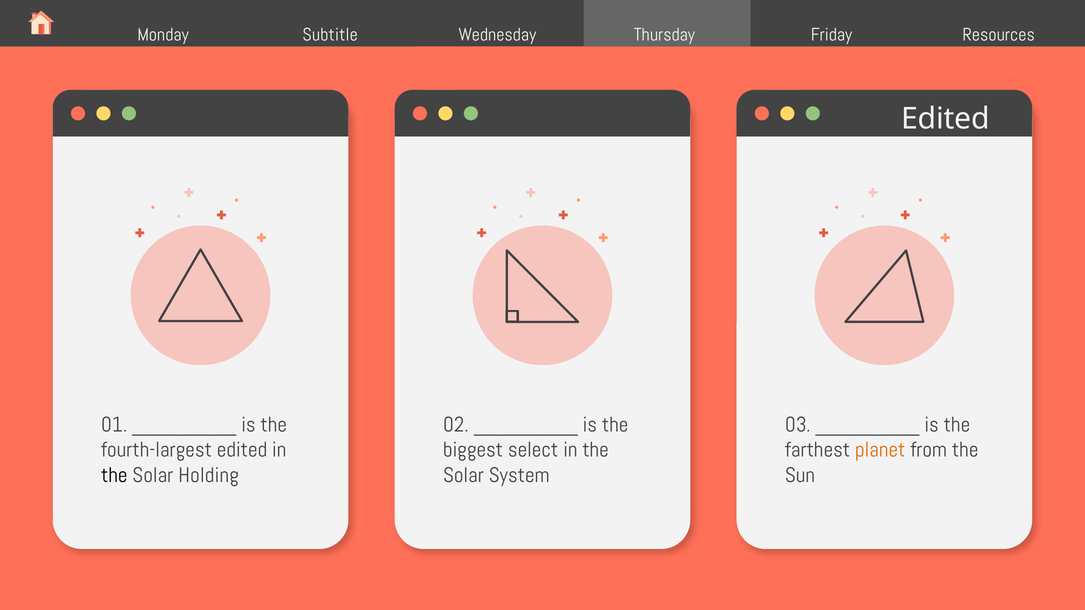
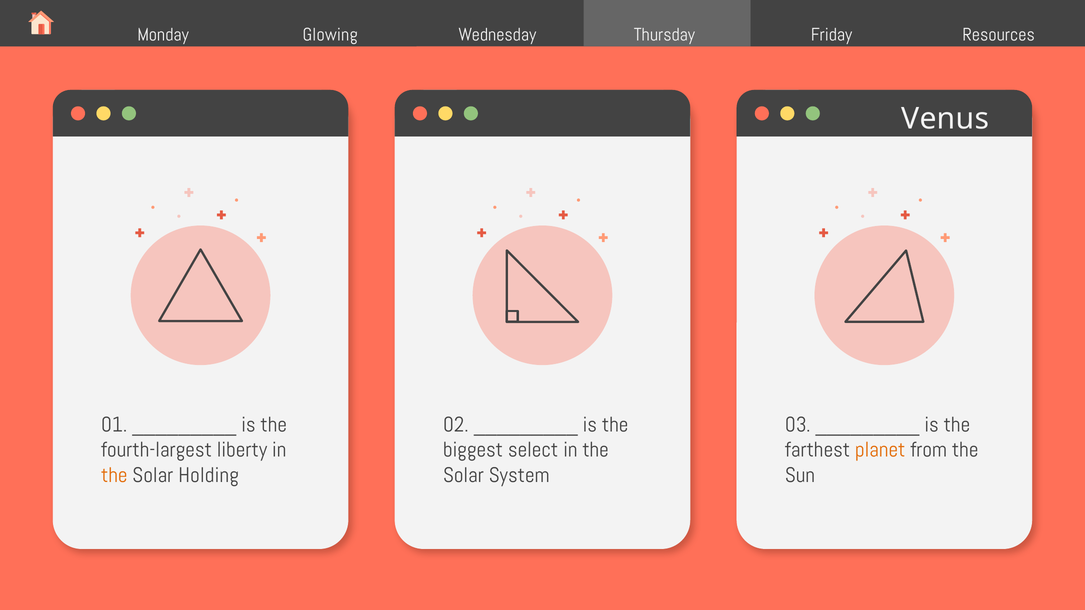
Subtitle: Subtitle -> Glowing
Edited at (946, 119): Edited -> Venus
fourth-largest edited: edited -> liberty
the at (114, 475) colour: black -> orange
